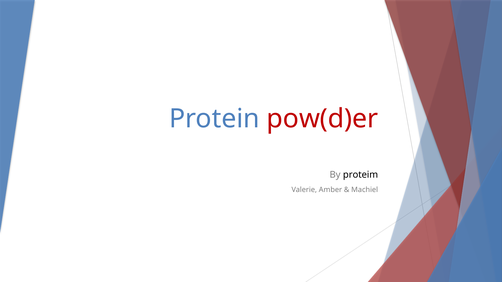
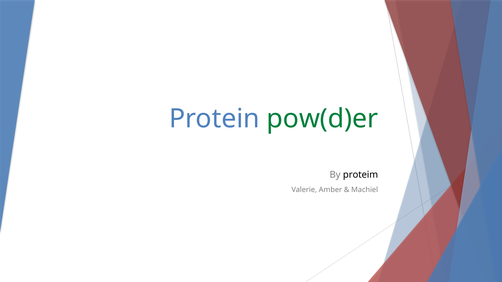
pow(d)er colour: red -> green
